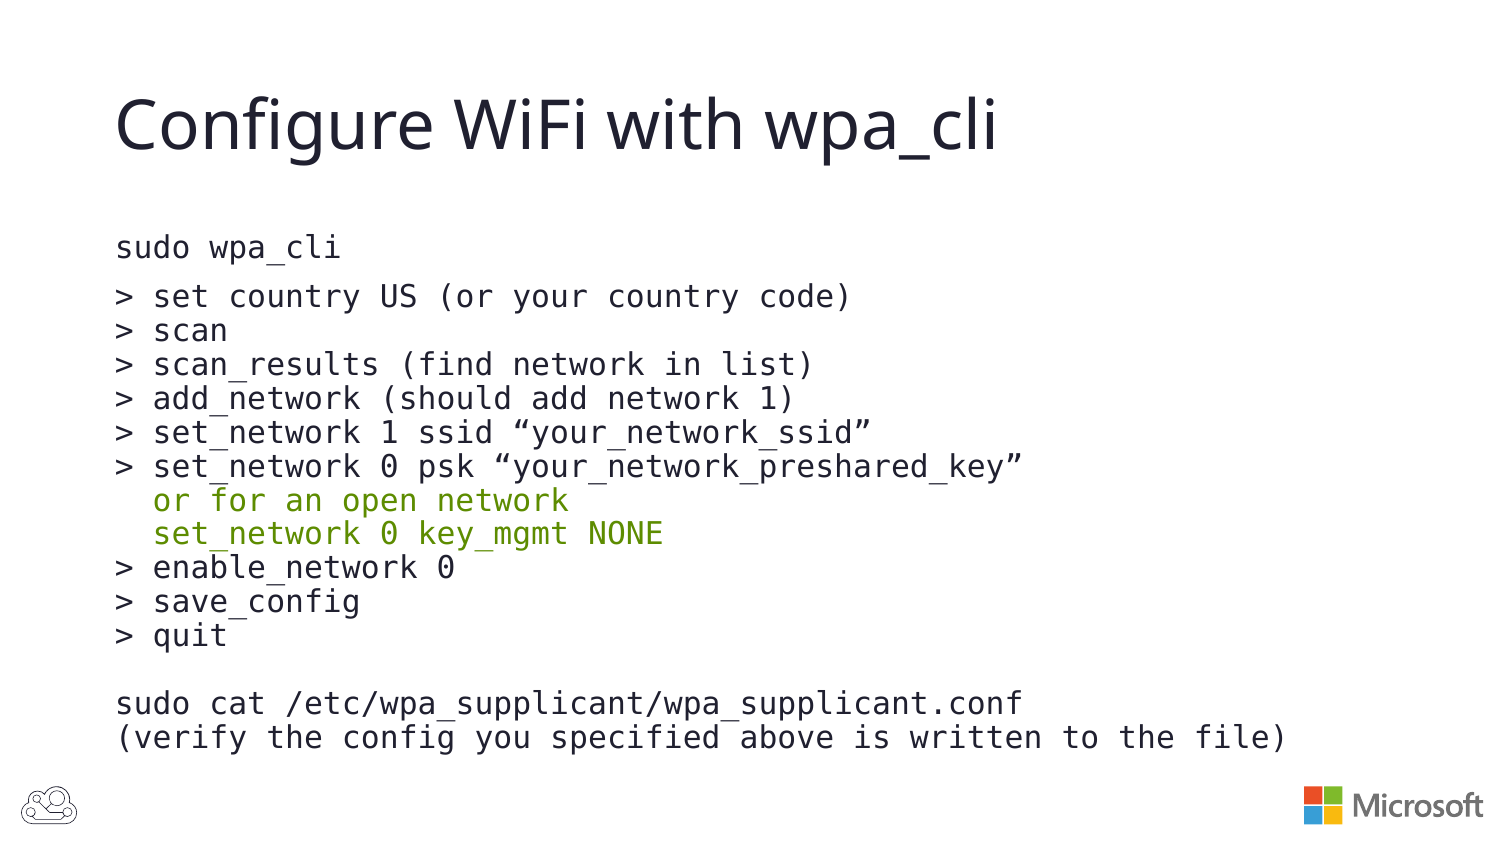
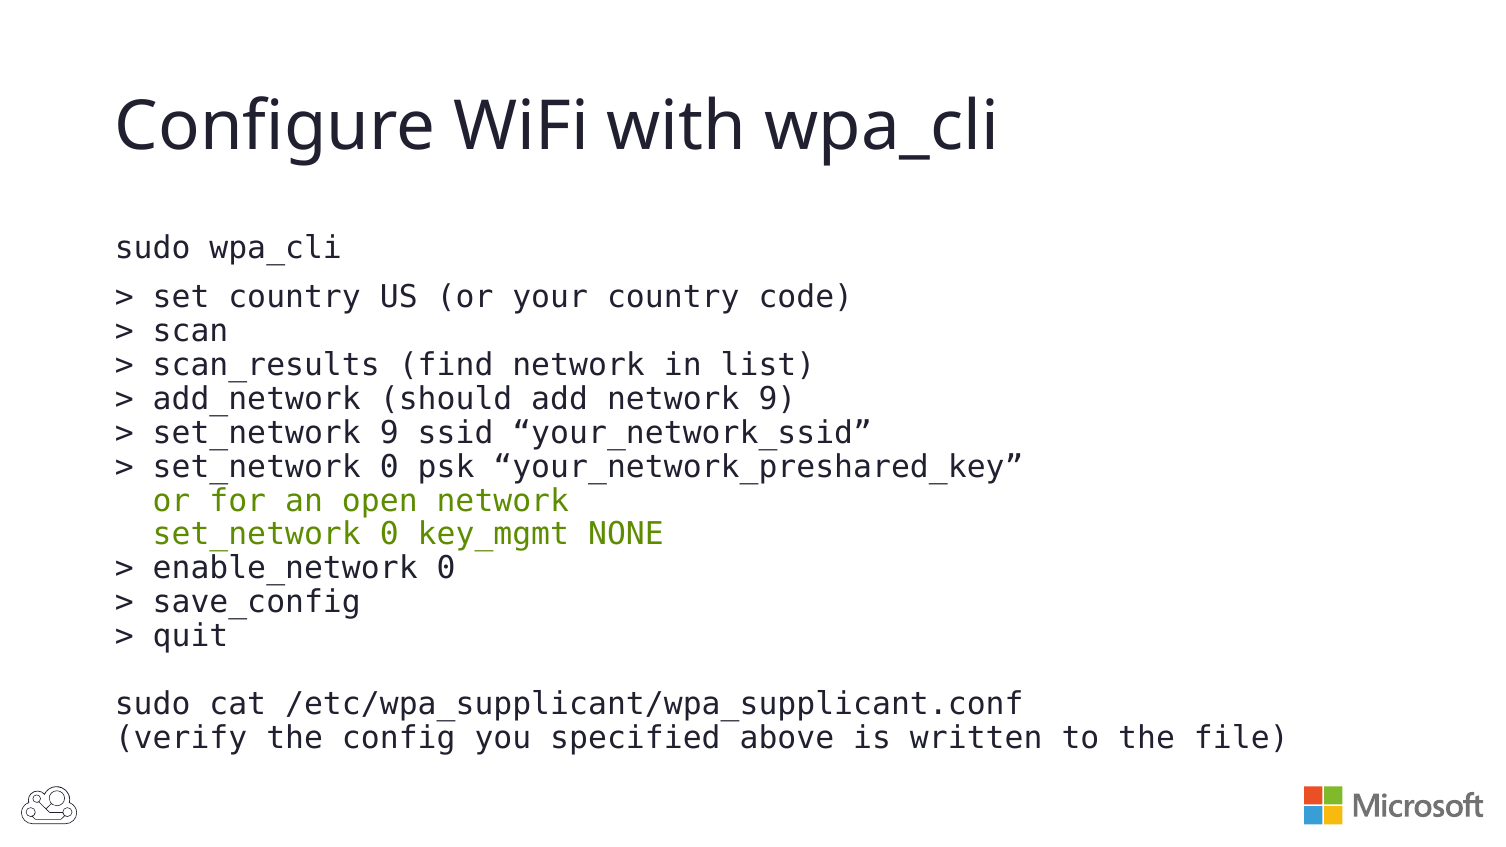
network 1: 1 -> 9
set_network 1: 1 -> 9
